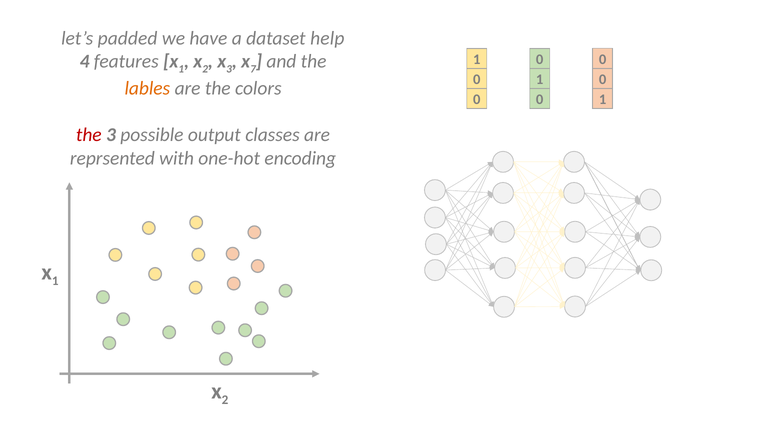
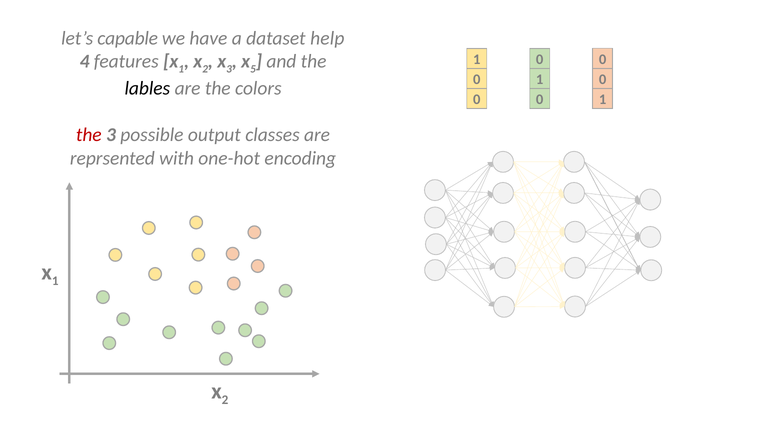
padded: padded -> capable
7: 7 -> 5
lables colour: orange -> black
